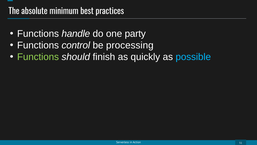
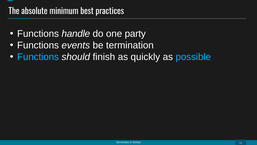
control: control -> events
processing: processing -> termination
Functions at (38, 57) colour: light green -> light blue
